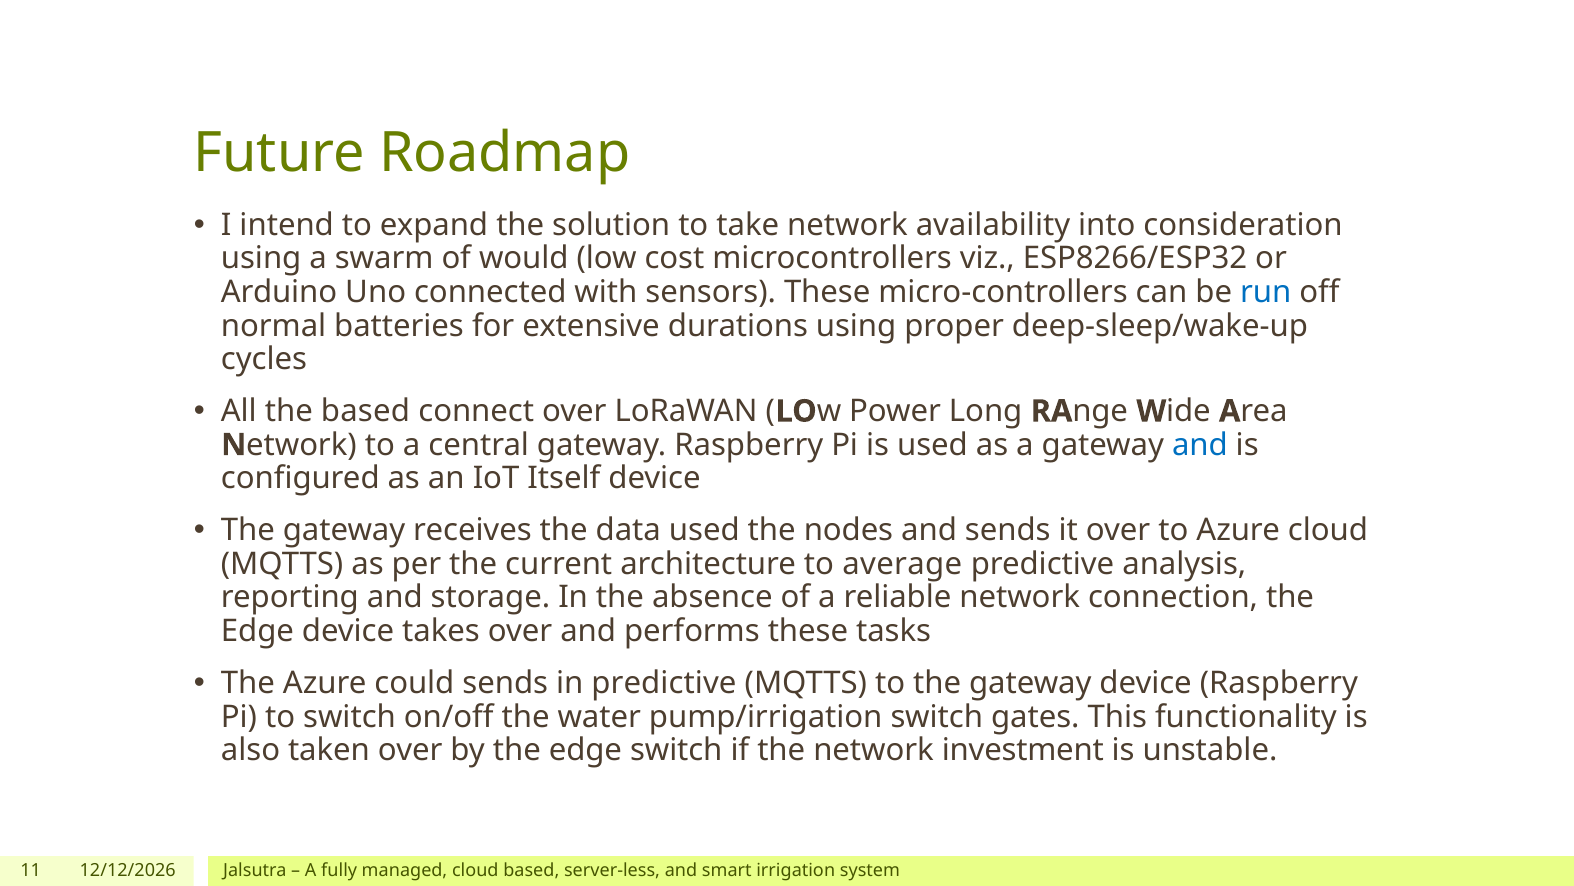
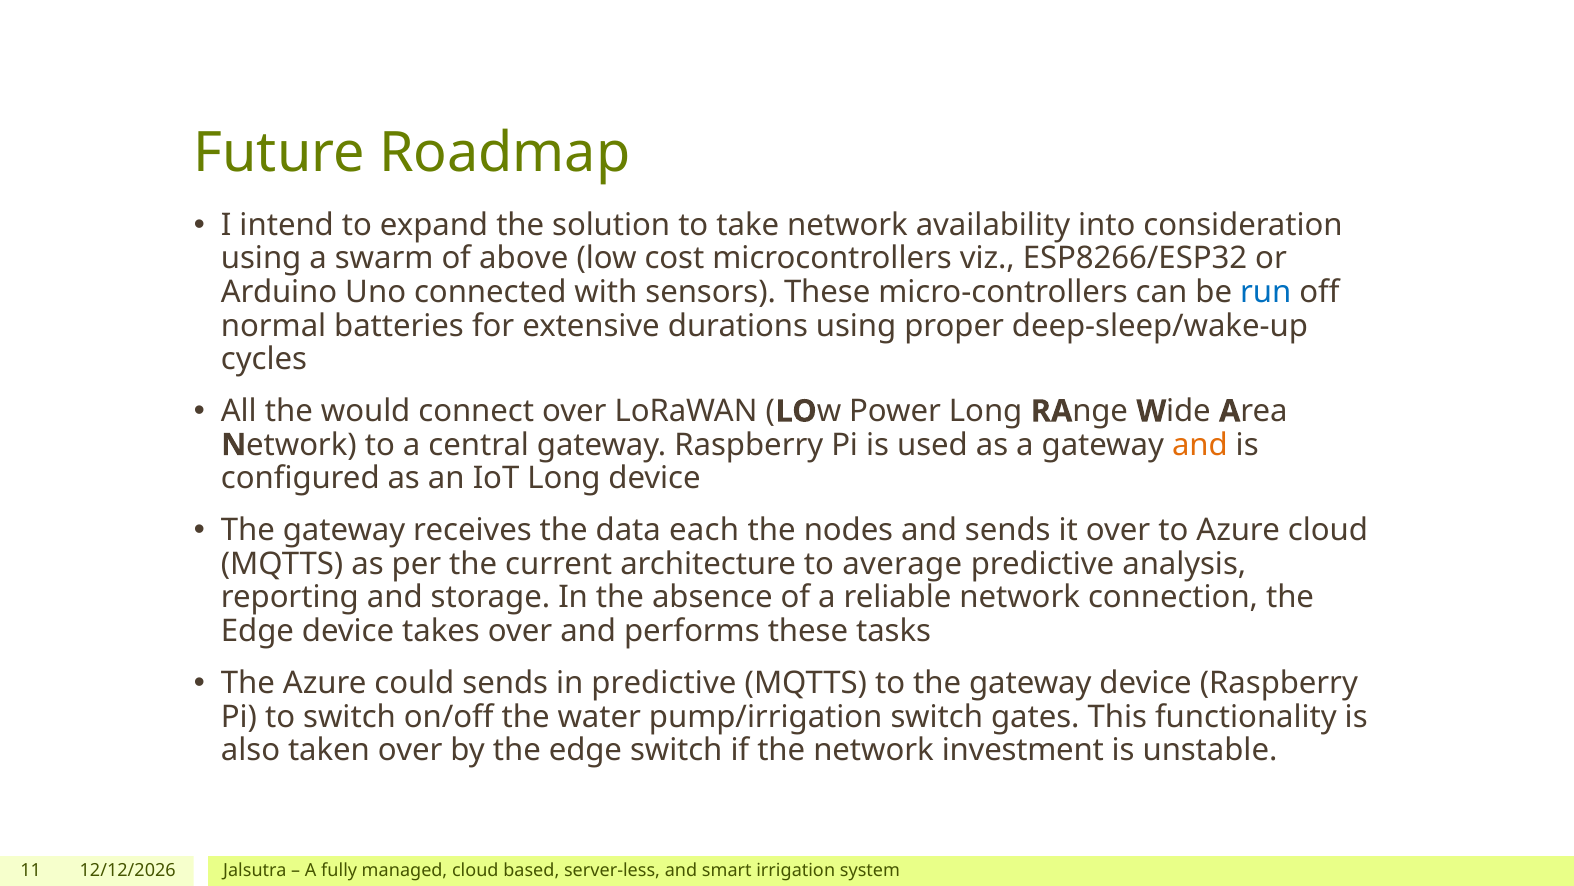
would: would -> above
the based: based -> would
and at (1200, 445) colour: blue -> orange
IoT Itself: Itself -> Long
data used: used -> each
